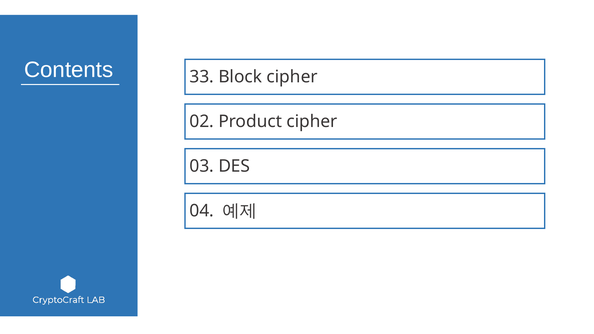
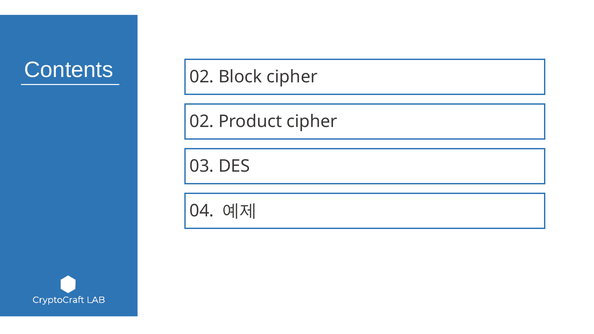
33 at (202, 77): 33 -> 02
